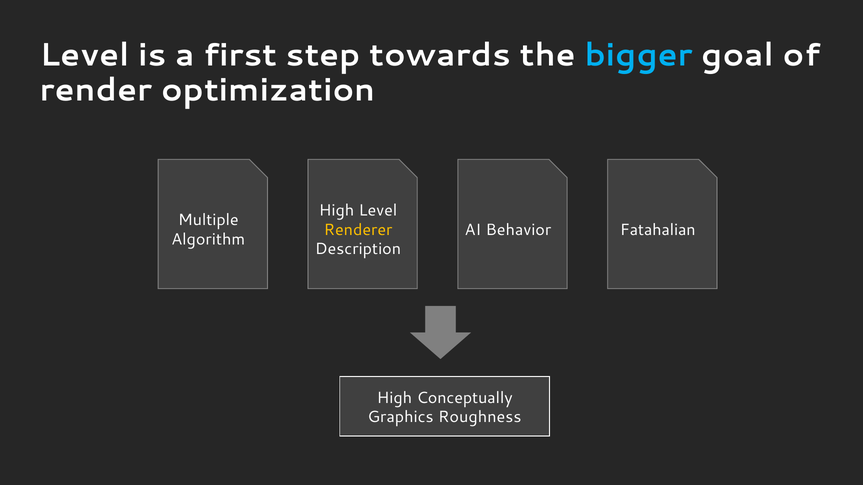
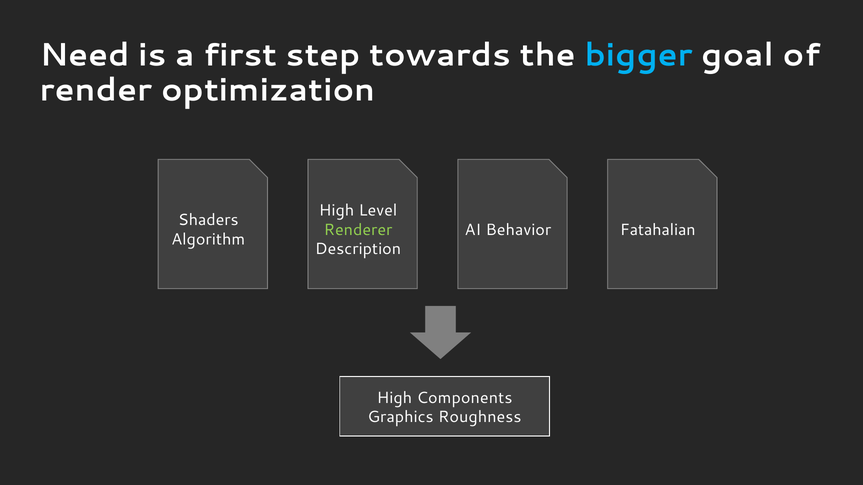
Level at (85, 55): Level -> Need
Multiple: Multiple -> Shaders
Renderer colour: yellow -> light green
Conceptually: Conceptually -> Components
